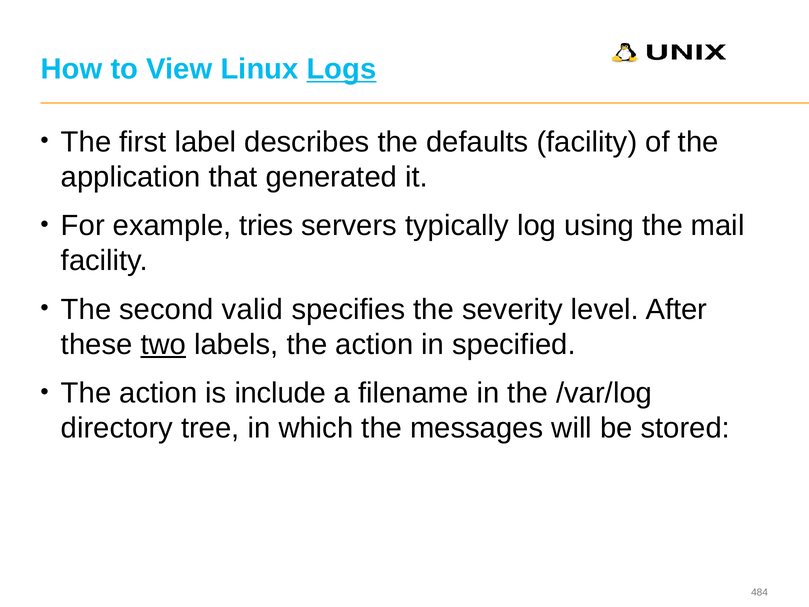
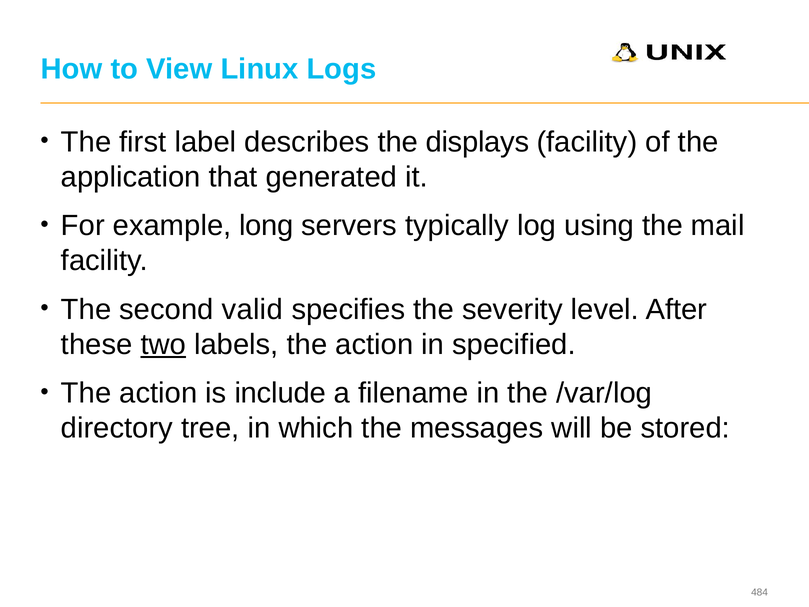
Logs underline: present -> none
defaults: defaults -> displays
tries: tries -> long
